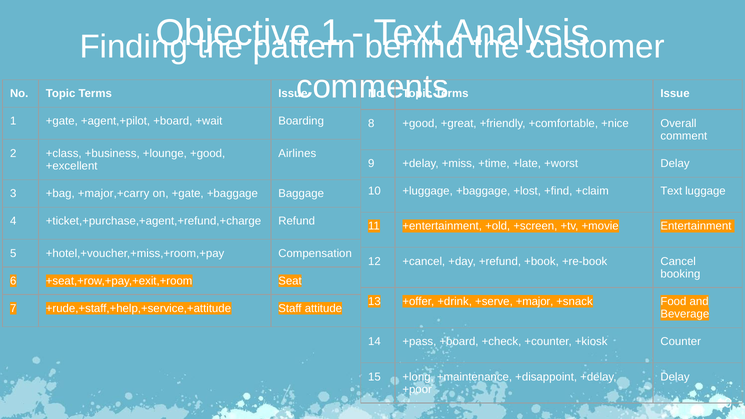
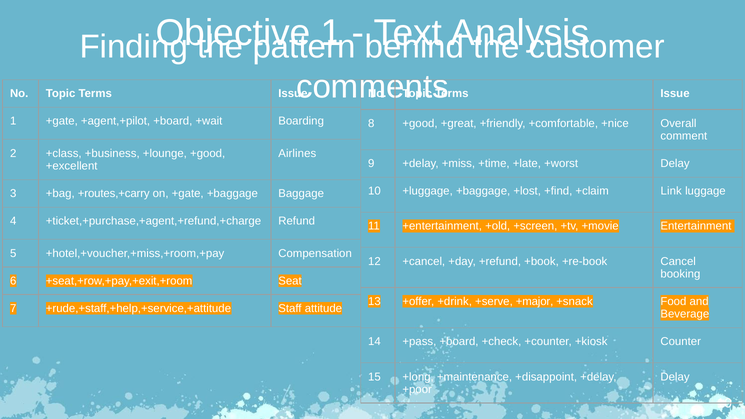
+claim Text: Text -> Link
+major,+carry: +major,+carry -> +routes,+carry
